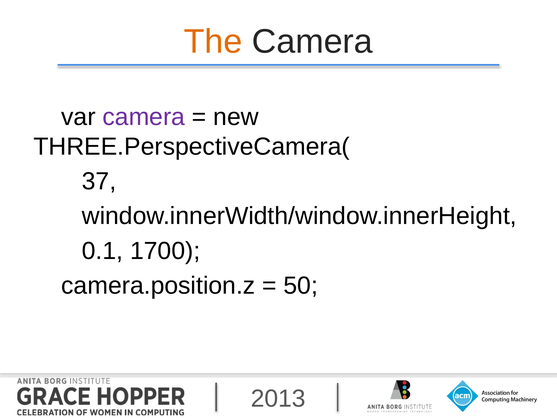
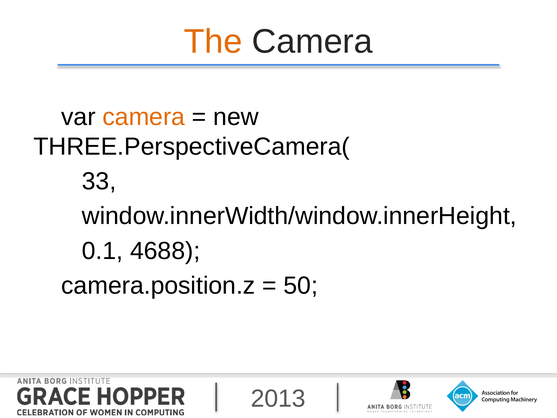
camera at (144, 117) colour: purple -> orange
37: 37 -> 33
1700: 1700 -> 4688
